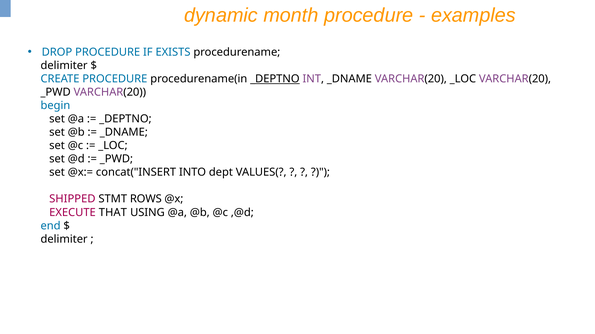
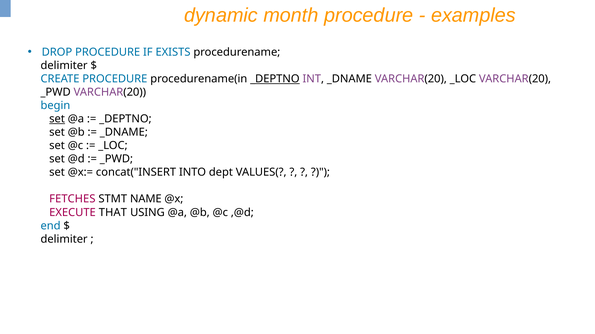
set at (57, 119) underline: none -> present
SHIPPED: SHIPPED -> FETCHES
ROWS: ROWS -> NAME
